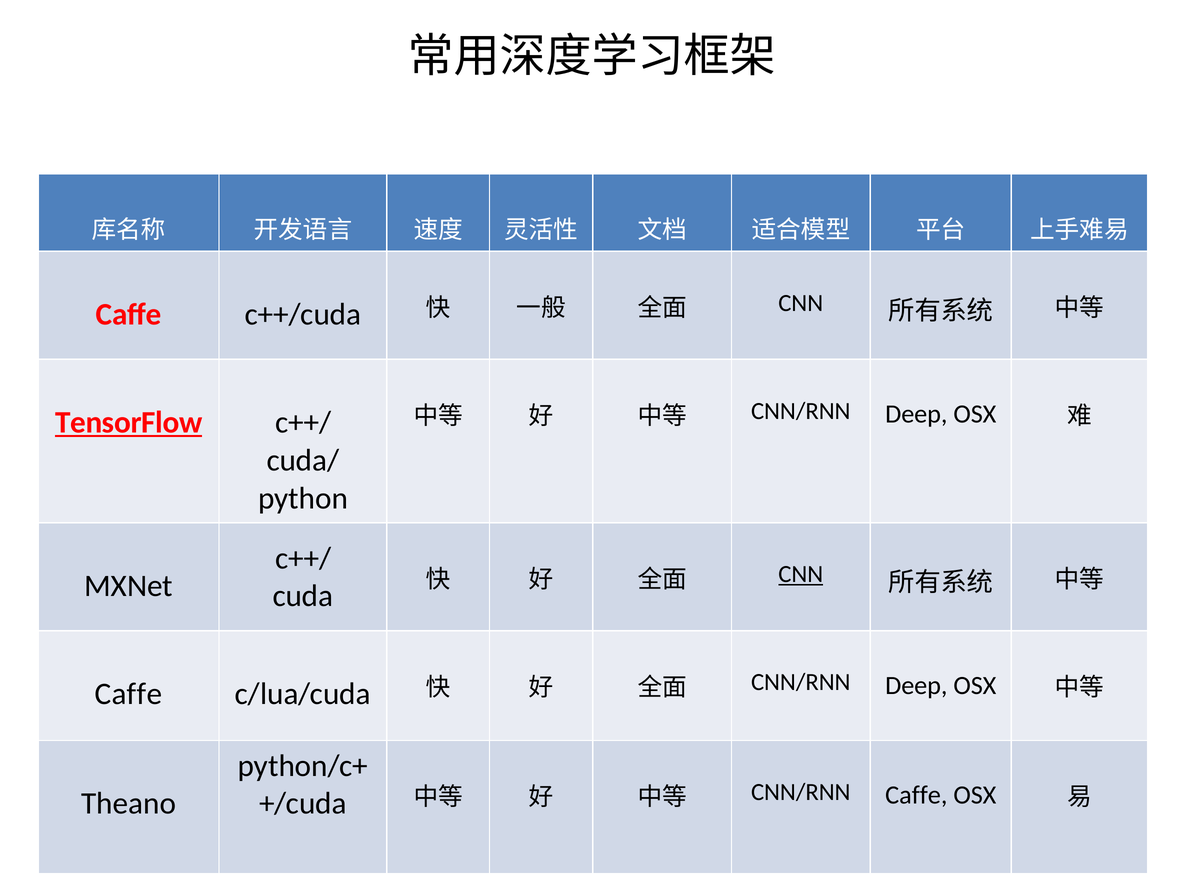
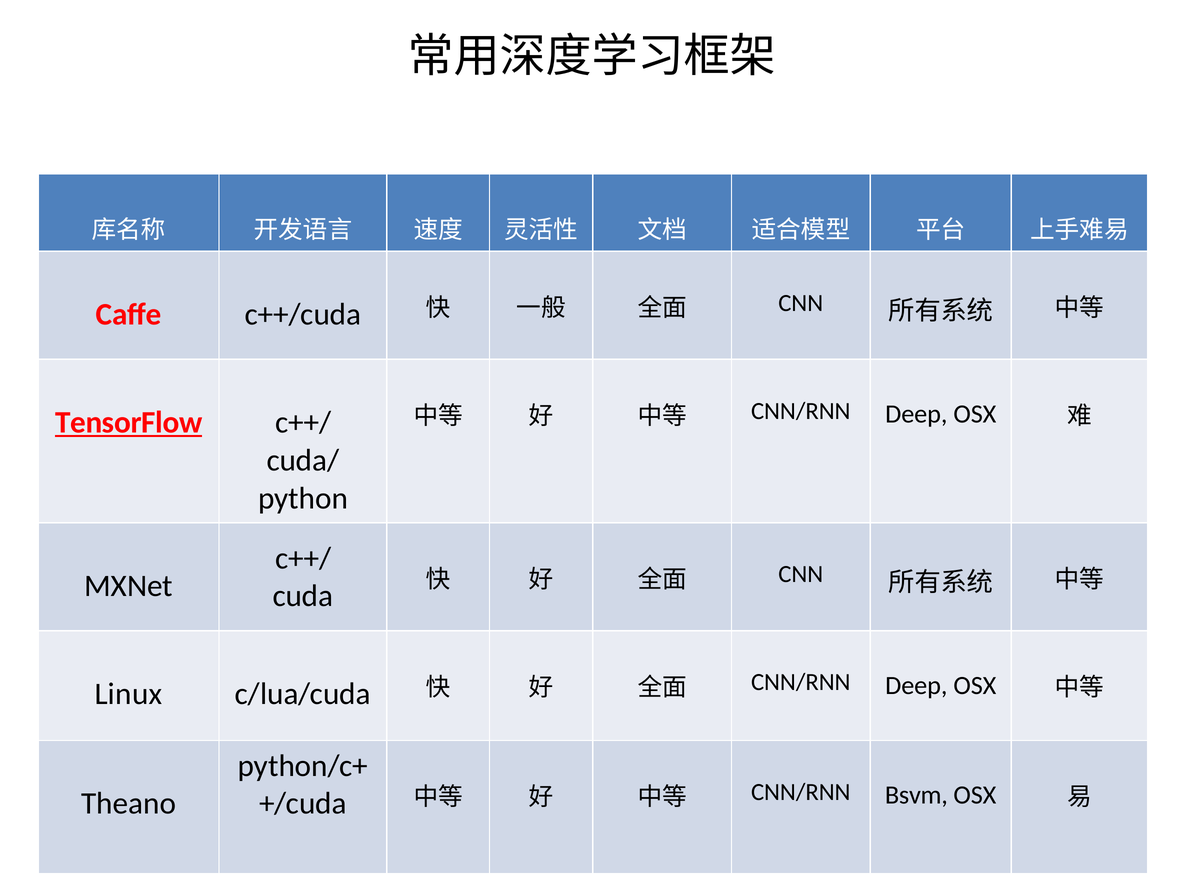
CNN at (801, 574) underline: present -> none
Caffe at (128, 694): Caffe -> Linux
CNN/RNN Caffe: Caffe -> Bsvm
